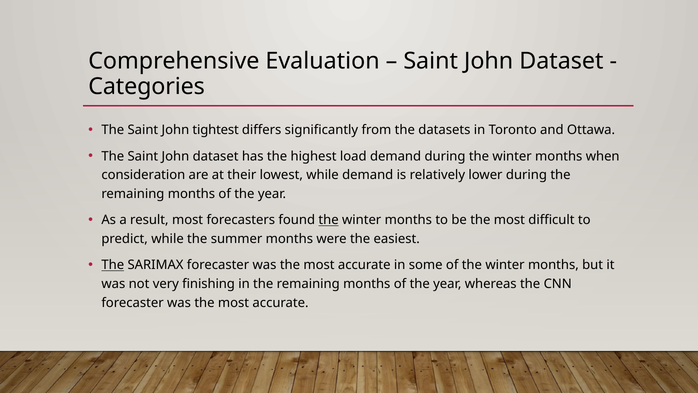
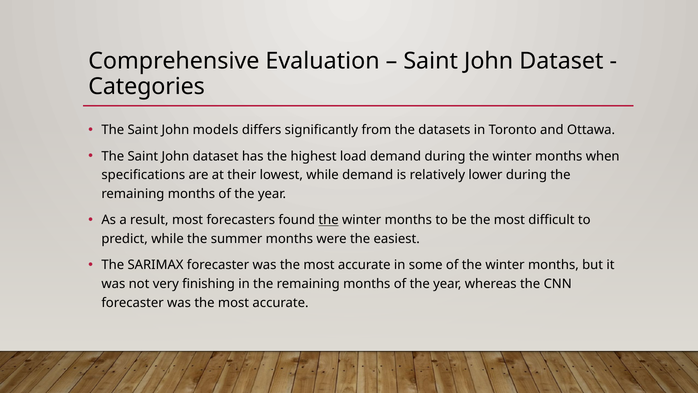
tightest: tightest -> models
consideration: consideration -> specifications
The at (113, 265) underline: present -> none
